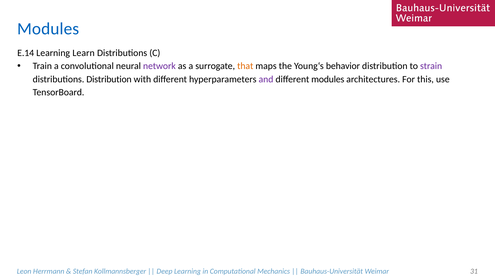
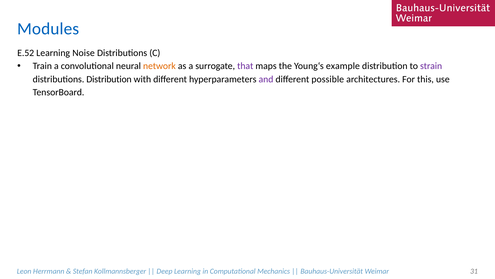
E.14: E.14 -> E.52
Learn: Learn -> Noise
network colour: purple -> orange
that colour: orange -> purple
behavior: behavior -> example
different modules: modules -> possible
